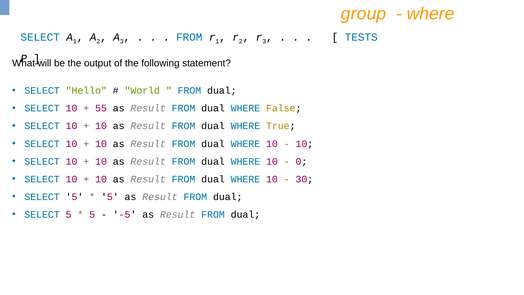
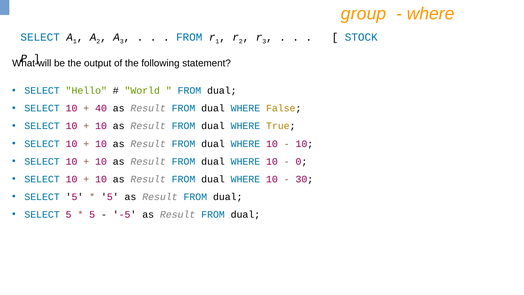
TESTS: TESTS -> STOCK
55: 55 -> 40
